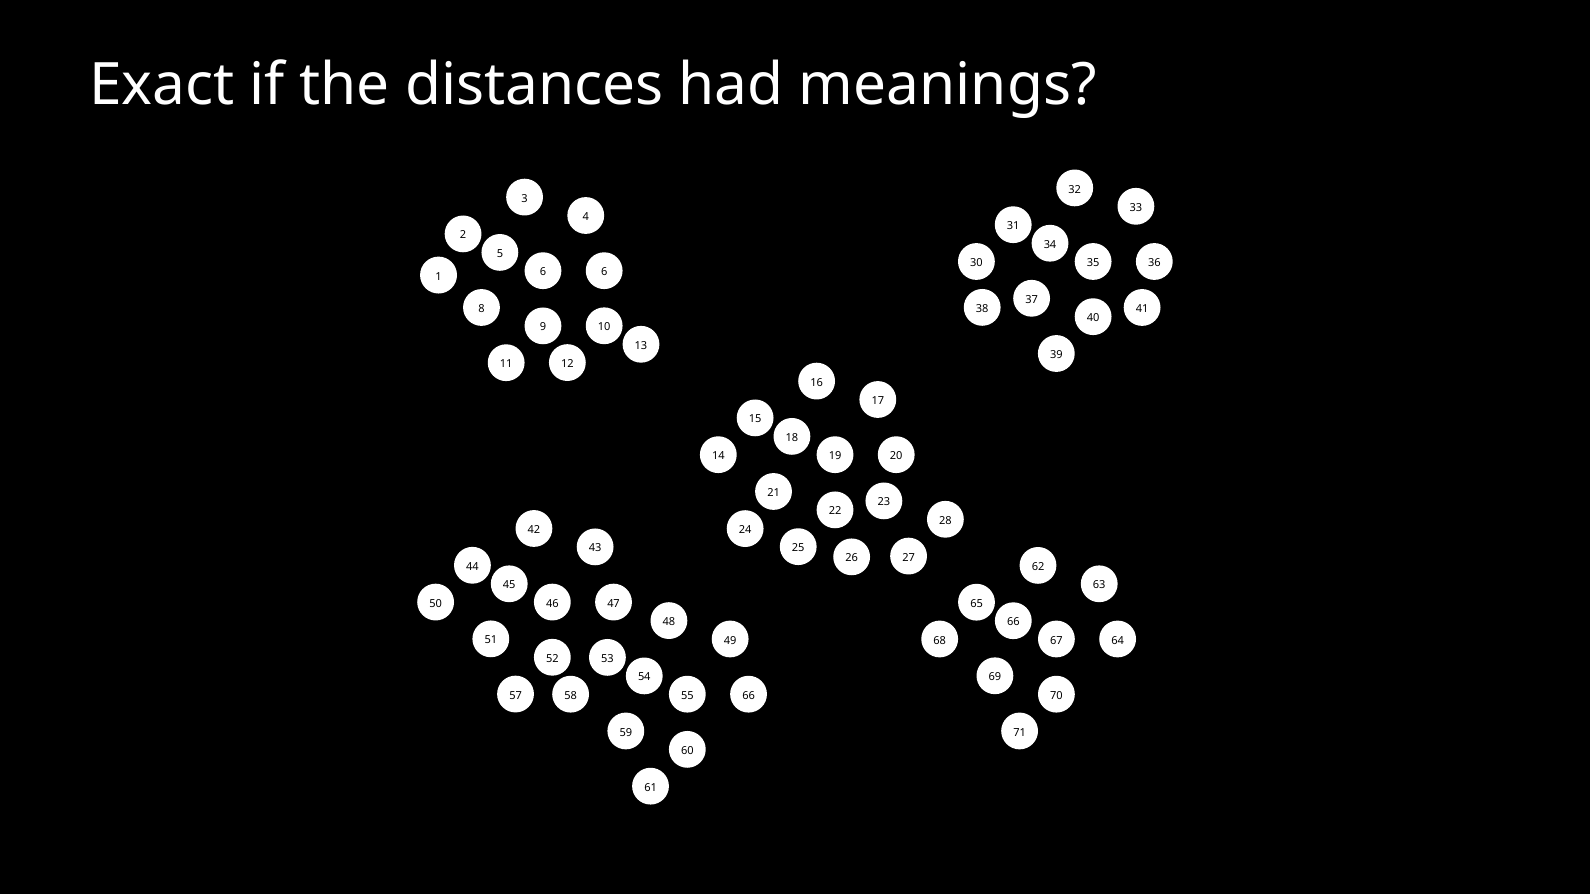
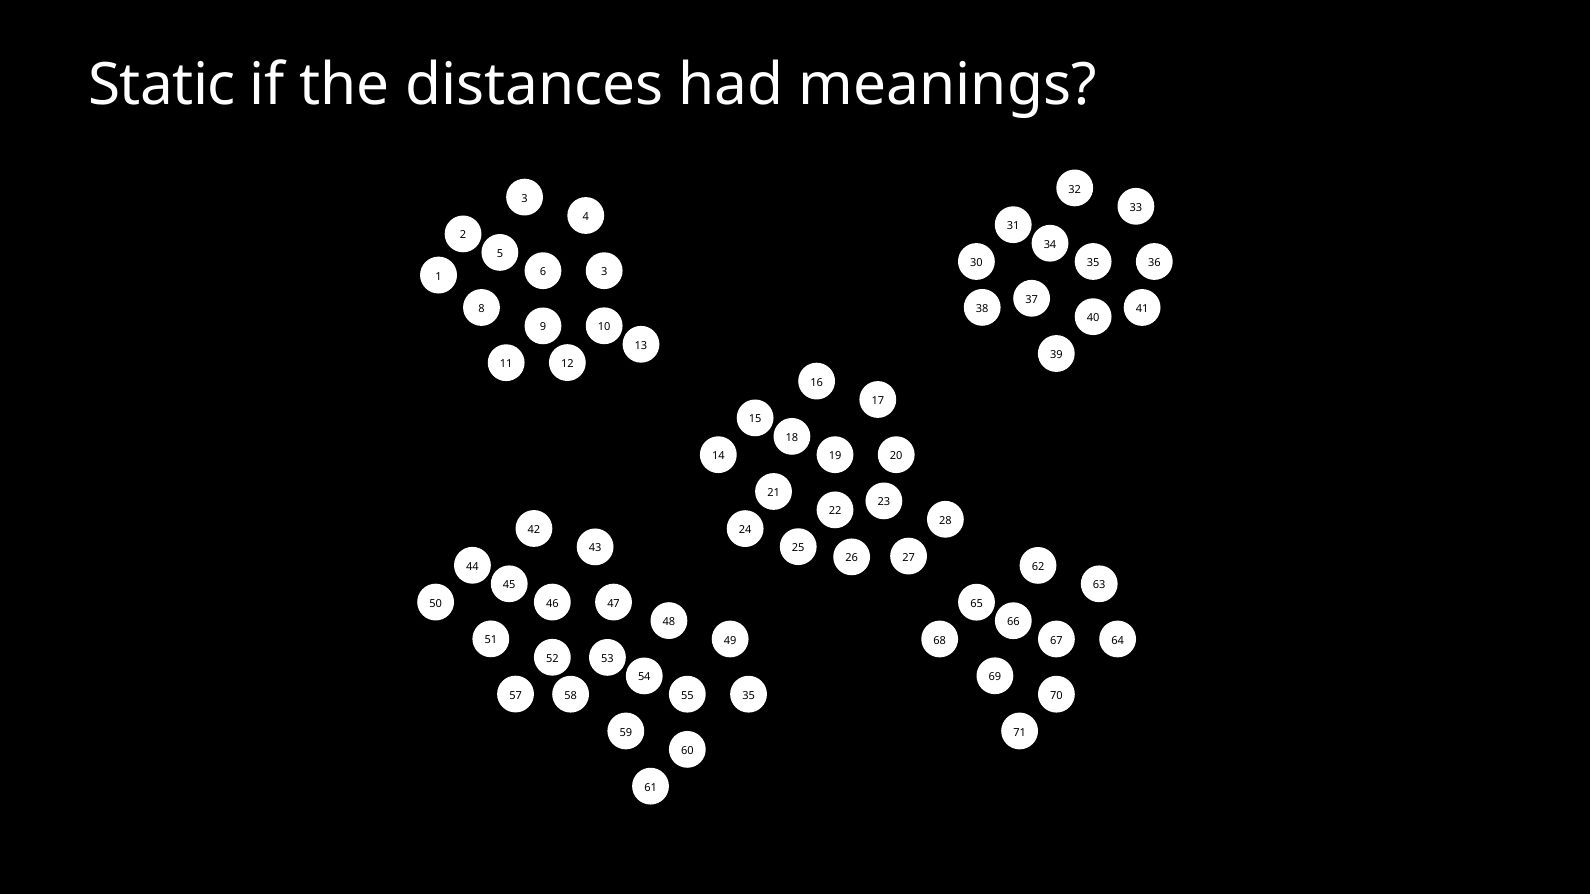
Exact: Exact -> Static
1 6: 6 -> 3
58 66: 66 -> 35
